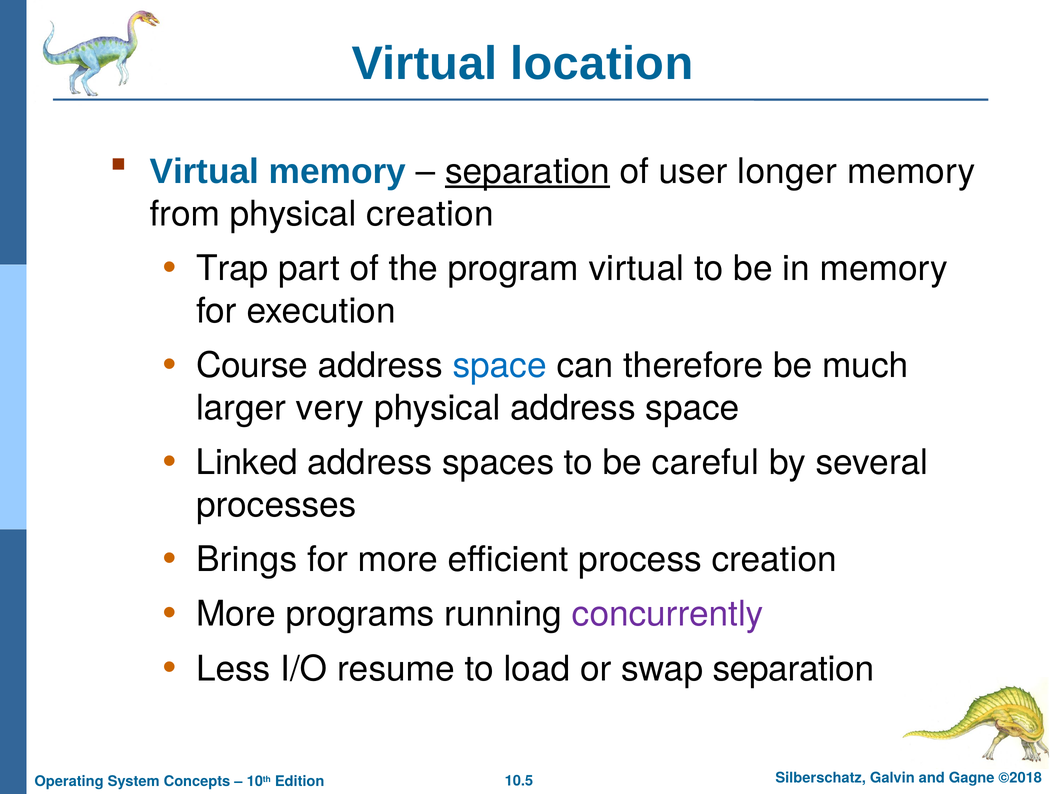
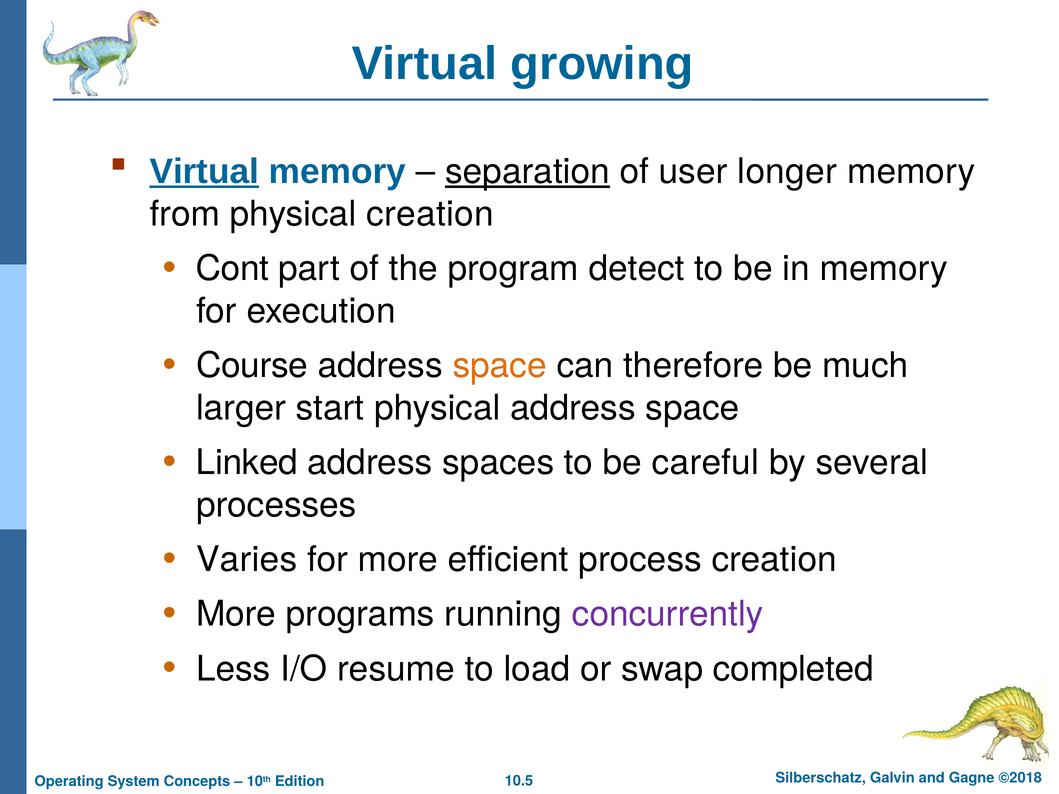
location: location -> growing
Virtual at (204, 172) underline: none -> present
Trap: Trap -> Cont
program virtual: virtual -> detect
space at (500, 366) colour: blue -> orange
very: very -> start
Brings: Brings -> Varies
swap separation: separation -> completed
